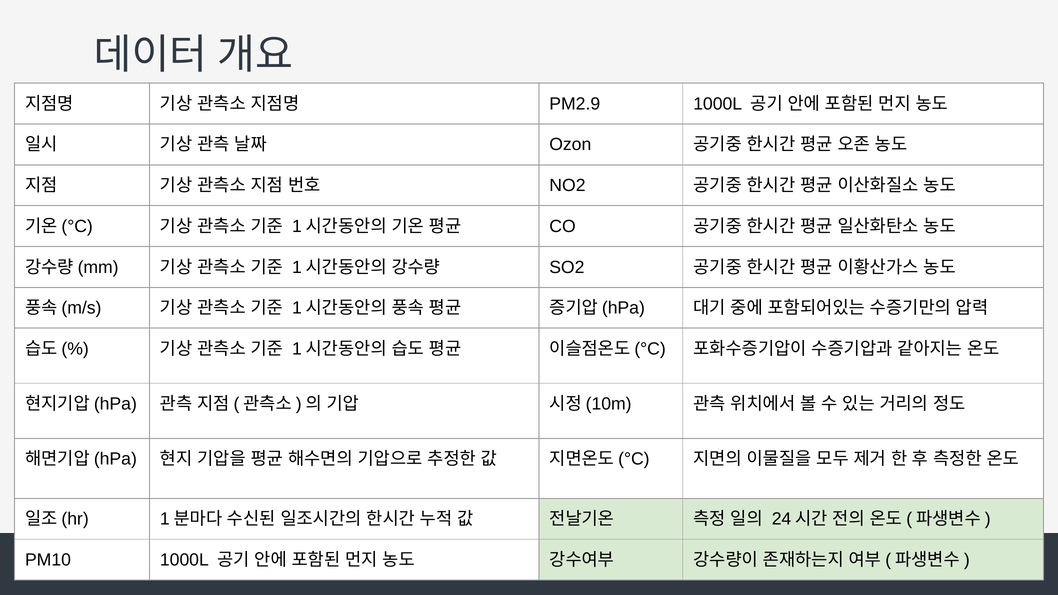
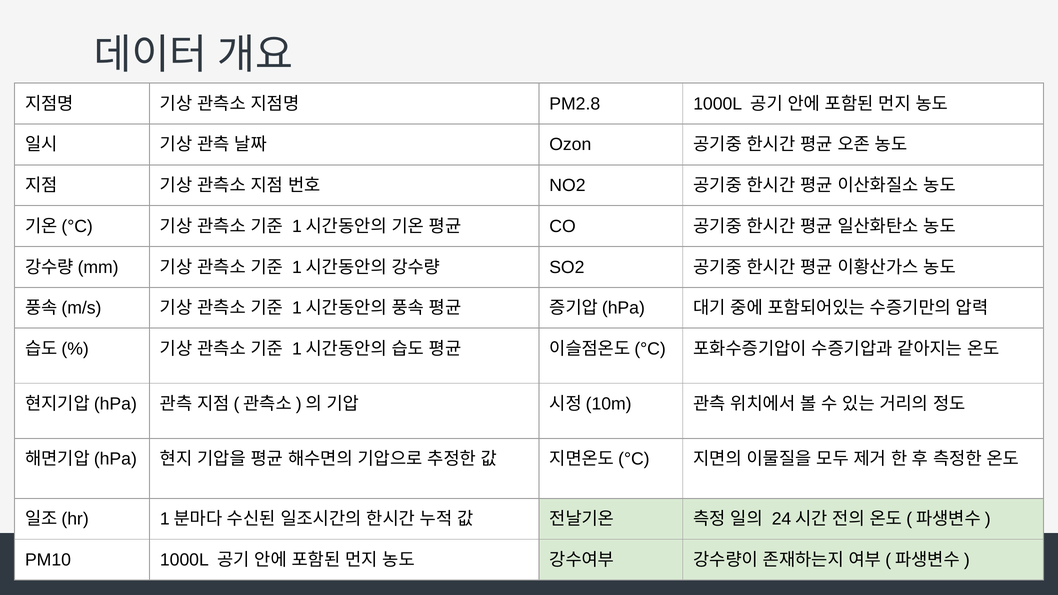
PM2.9: PM2.9 -> PM2.8
